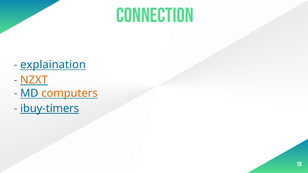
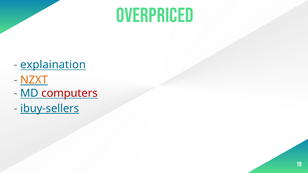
Connection: Connection -> Overpriced
computers colour: orange -> red
ibuy-timers: ibuy-timers -> ibuy-sellers
